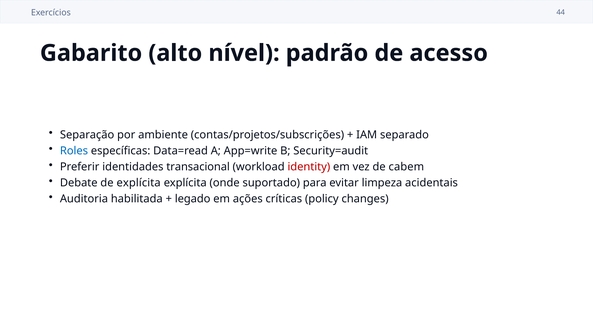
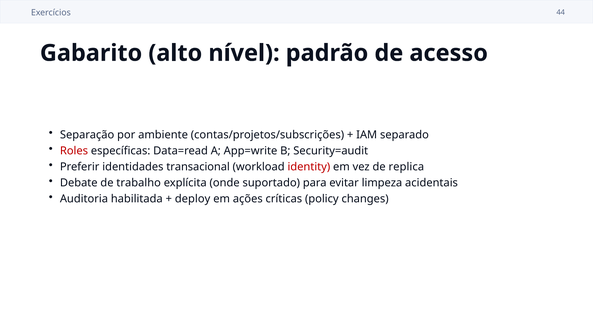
Roles colour: blue -> red
cabem: cabem -> replica
de explícita: explícita -> trabalho
legado: legado -> deploy
